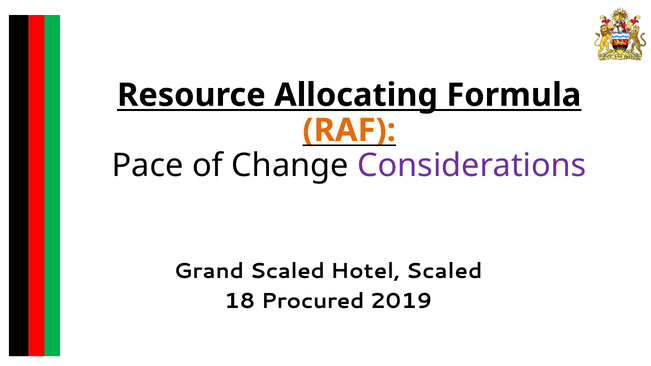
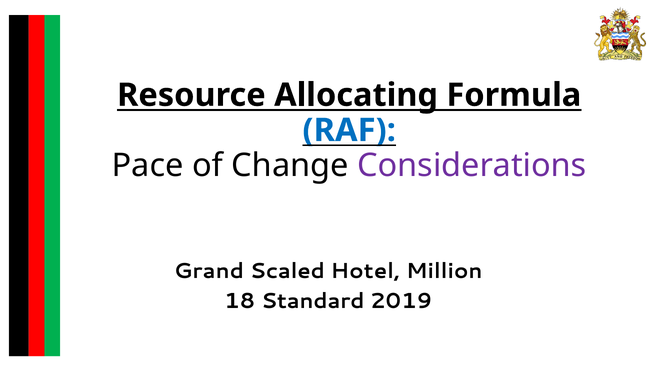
RAF colour: orange -> blue
Hotel Scaled: Scaled -> Million
Procured: Procured -> Standard
